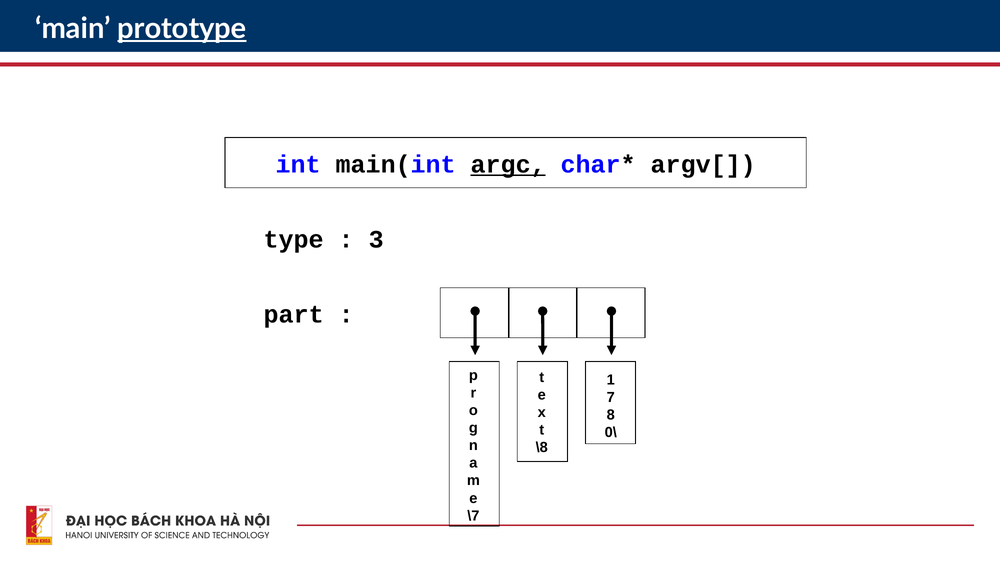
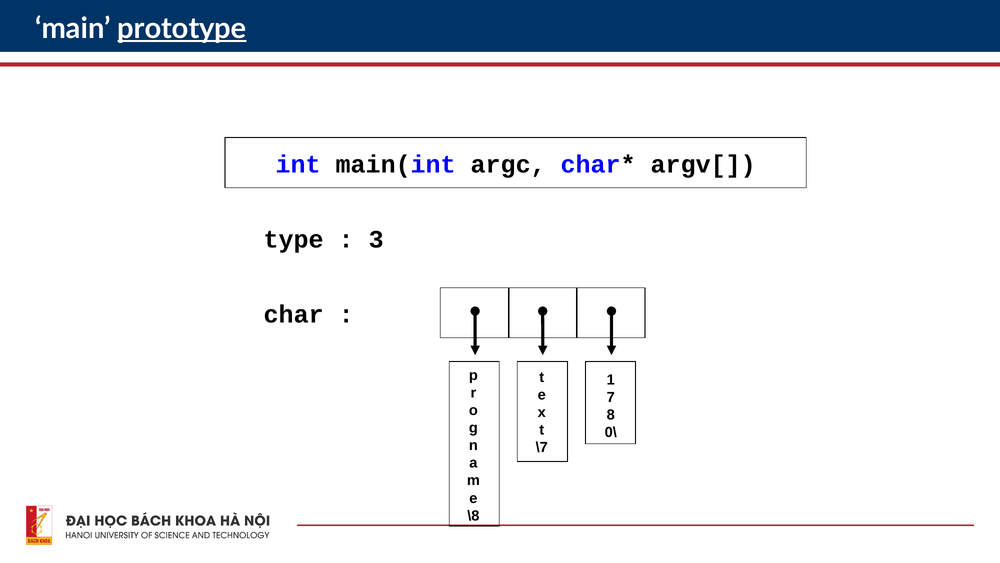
argc underline: present -> none
part: part -> char
\8: \8 -> \7
\7: \7 -> \8
